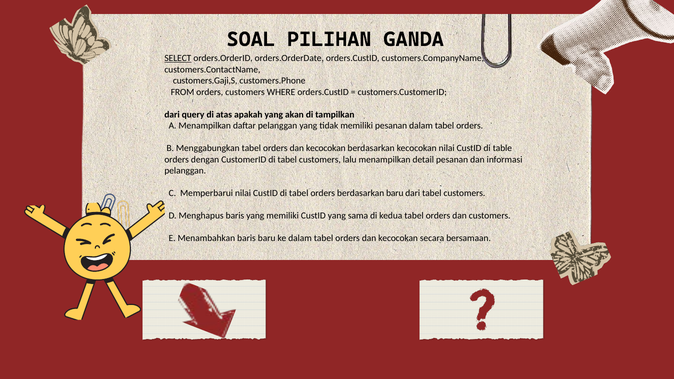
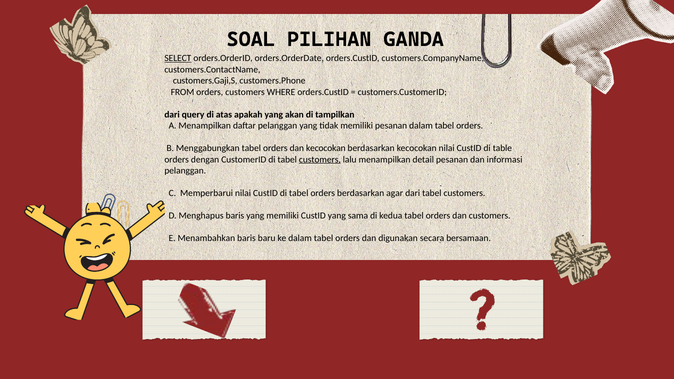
customers at (320, 159) underline: none -> present
berdasarkan baru: baru -> agar
kecocokan at (398, 238): kecocokan -> digunakan
